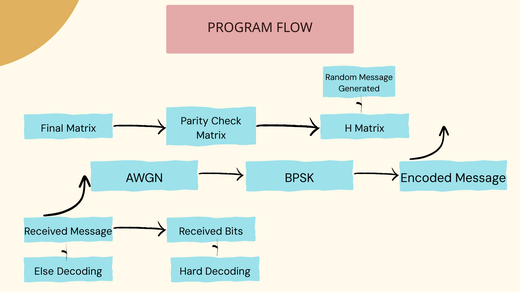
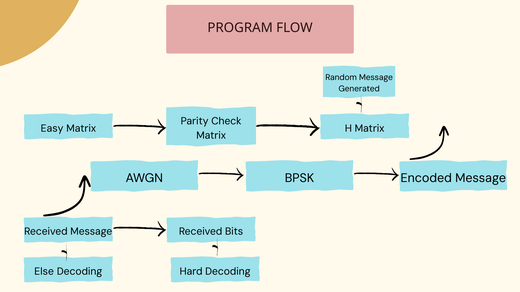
Final: Final -> Easy
